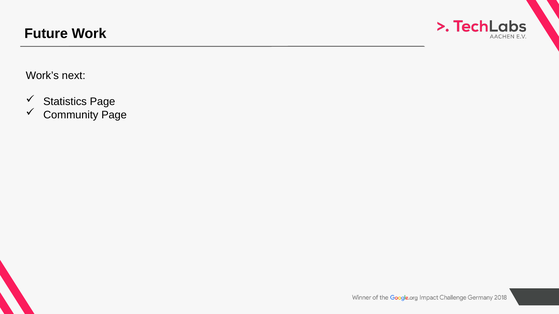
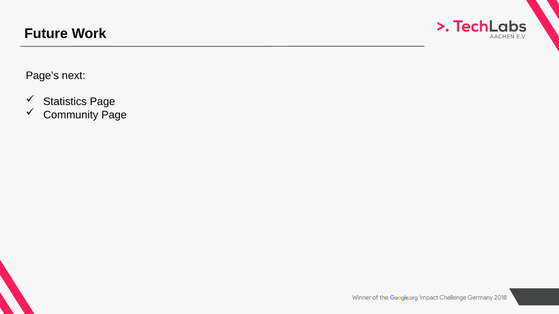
Work’s: Work’s -> Page’s
